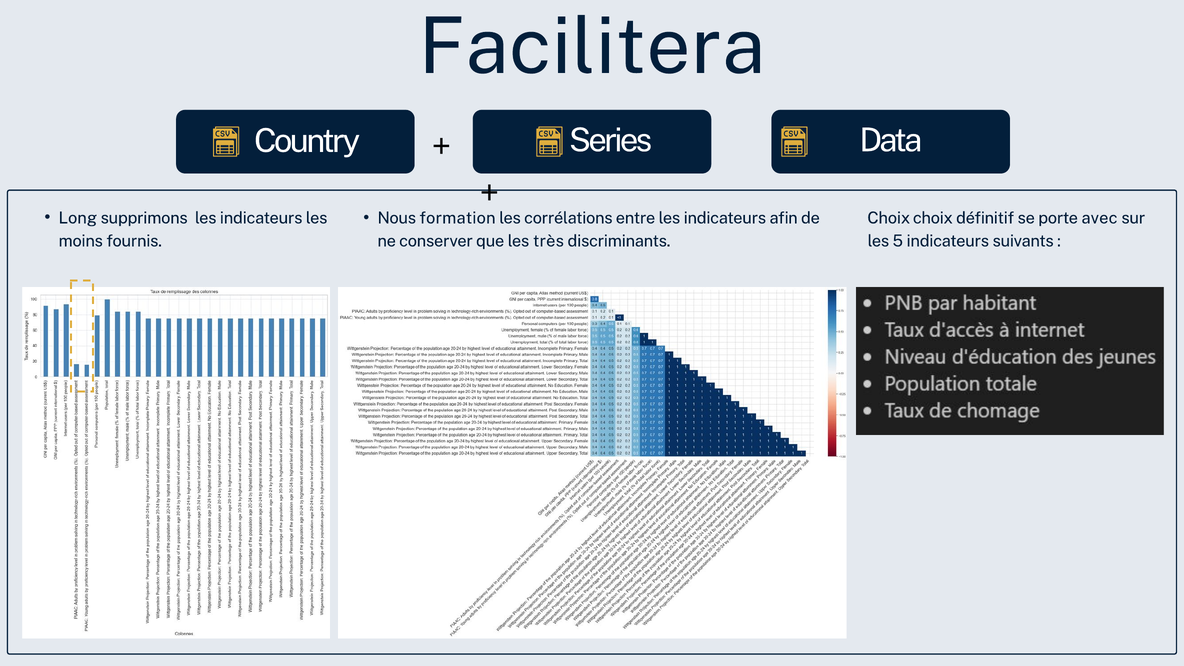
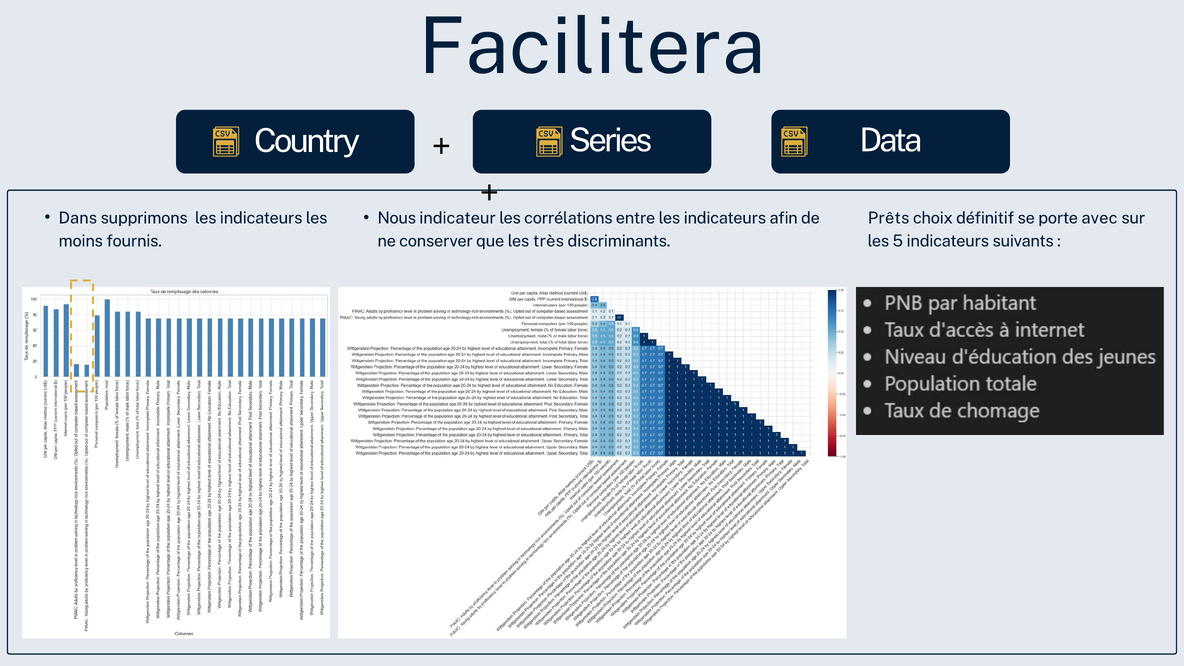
Long: Long -> Dans
formation: formation -> indicateur
Choix at (889, 218): Choix -> Prêts
